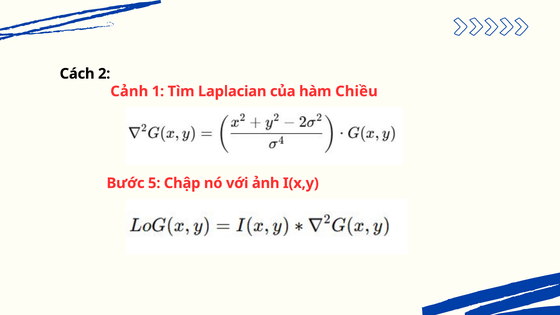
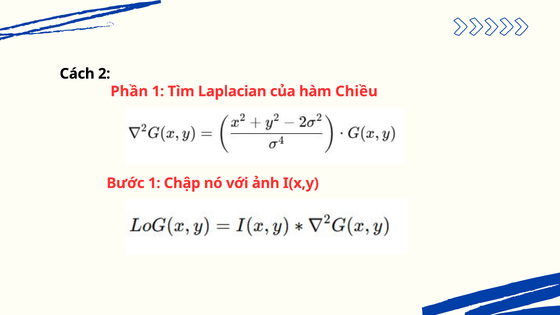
Cảnh: Cảnh -> Phần
Bước 5: 5 -> 1
